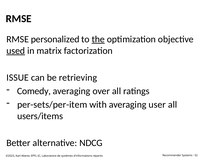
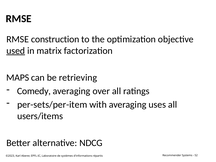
personalized: personalized -> construction
the underline: present -> none
ISSUE: ISSUE -> MAPS
user: user -> uses
